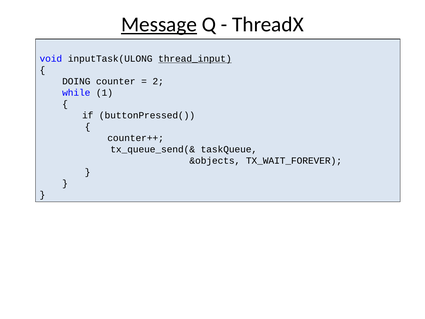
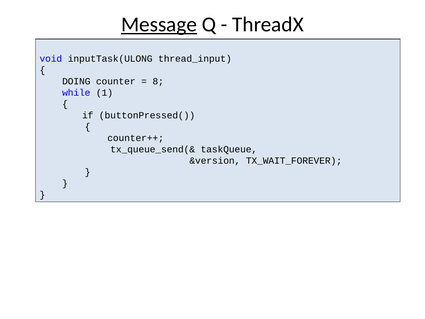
thread_input underline: present -> none
2: 2 -> 8
&objects: &objects -> &version
